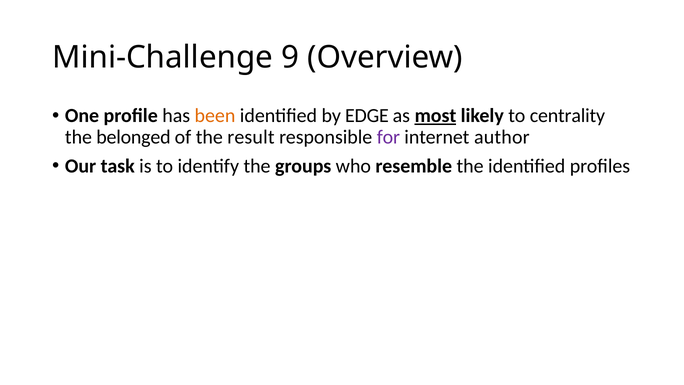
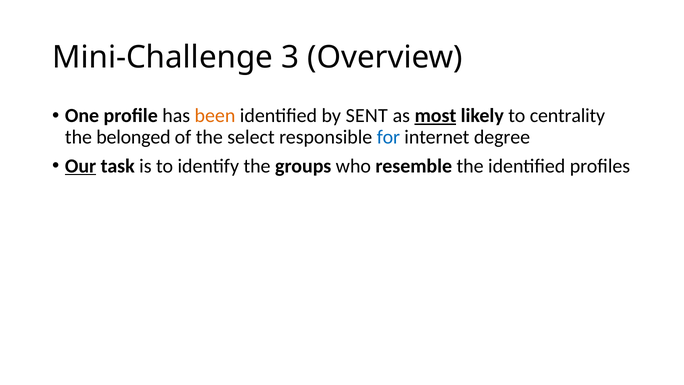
9: 9 -> 3
EDGE: EDGE -> SENT
result: result -> select
for colour: purple -> blue
author: author -> degree
Our underline: none -> present
